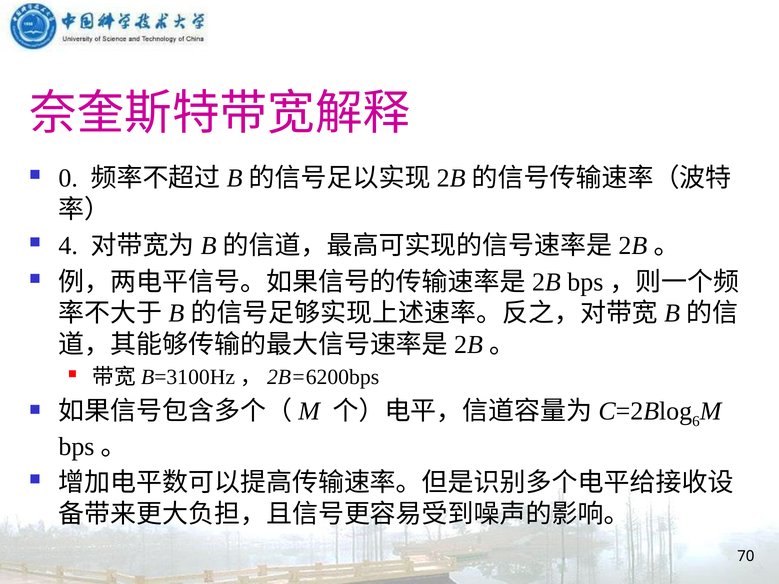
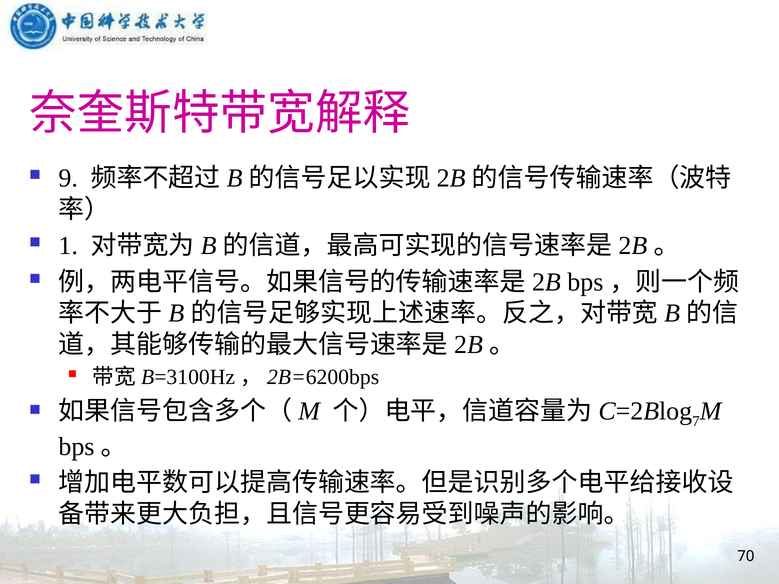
0: 0 -> 9
4: 4 -> 1
6: 6 -> 7
